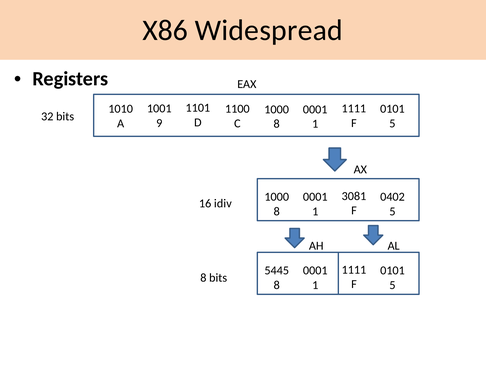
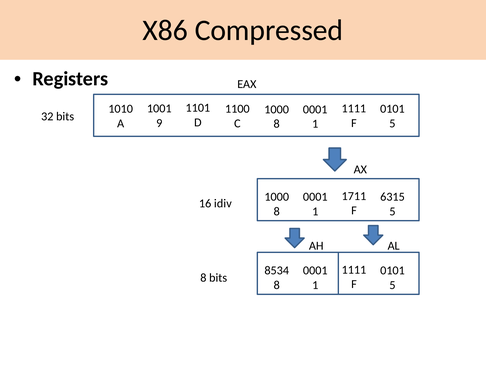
Widespread: Widespread -> Compressed
3081: 3081 -> 1711
0402: 0402 -> 6315
5445: 5445 -> 8534
